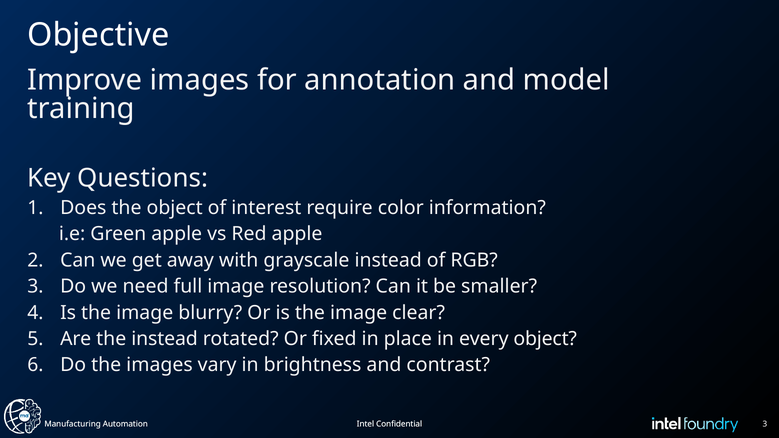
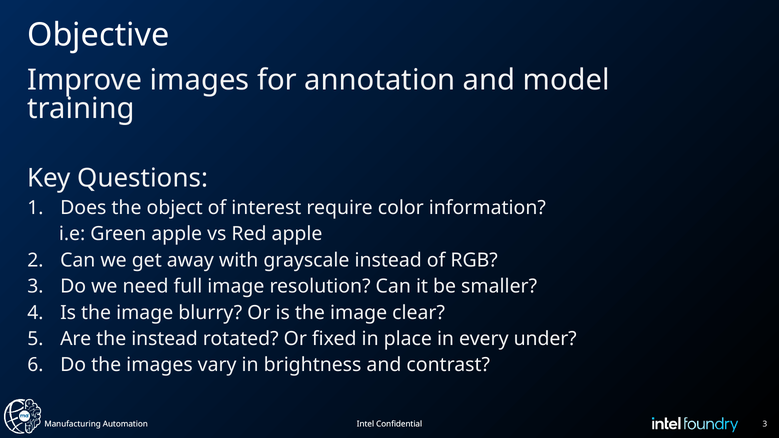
every object: object -> under
